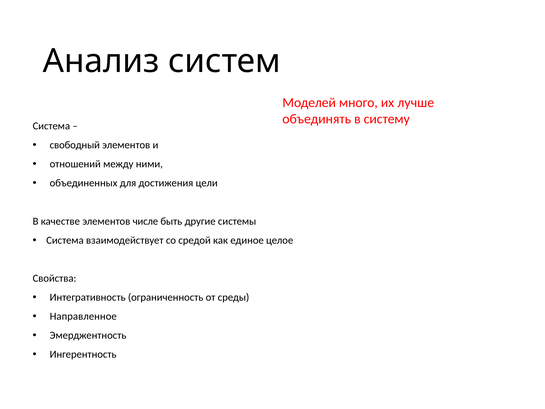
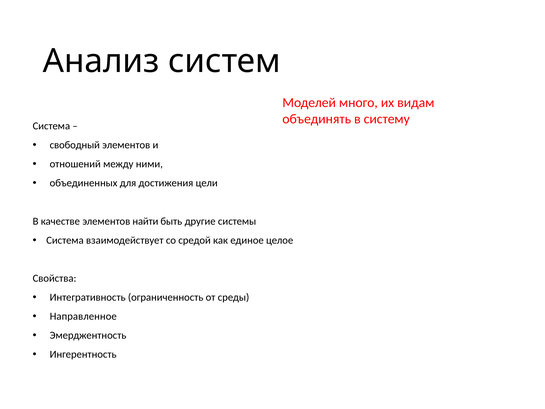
лучше: лучше -> видам
числе: числе -> найти
